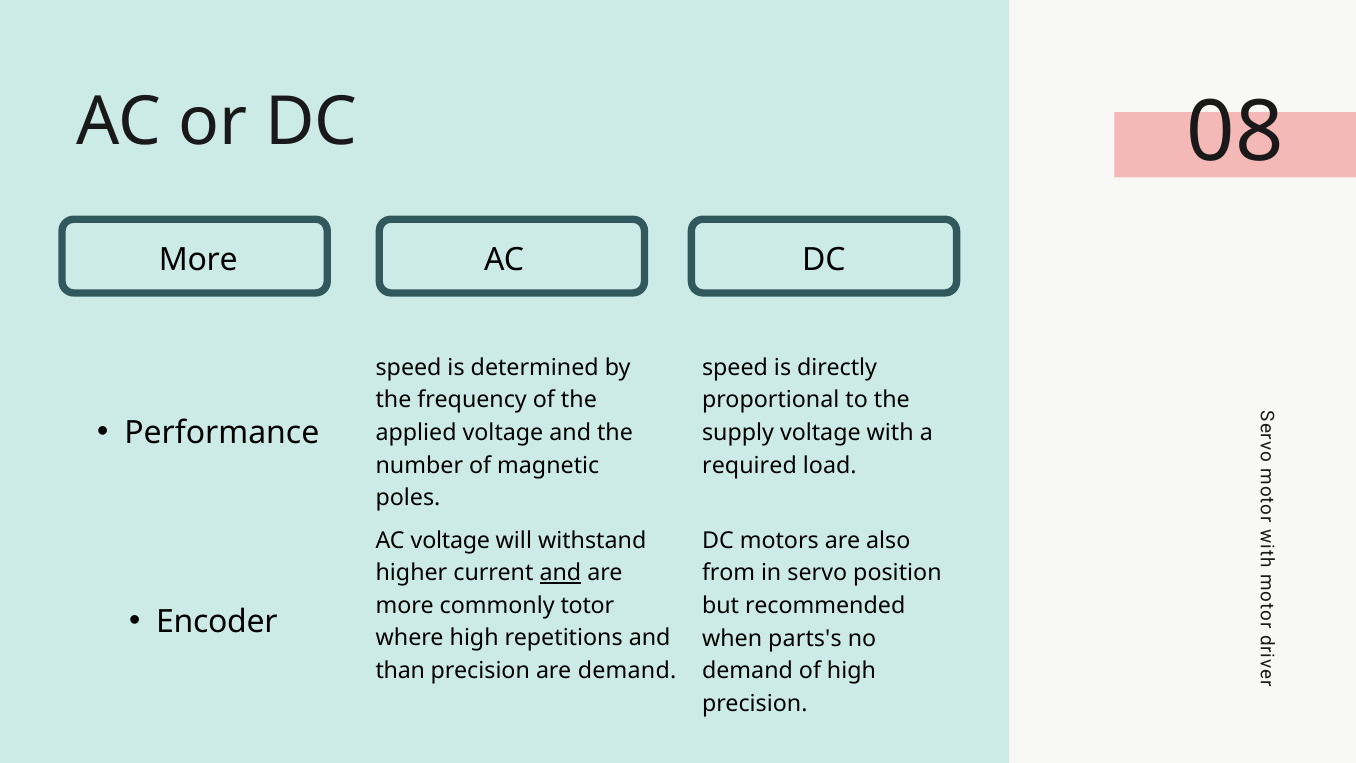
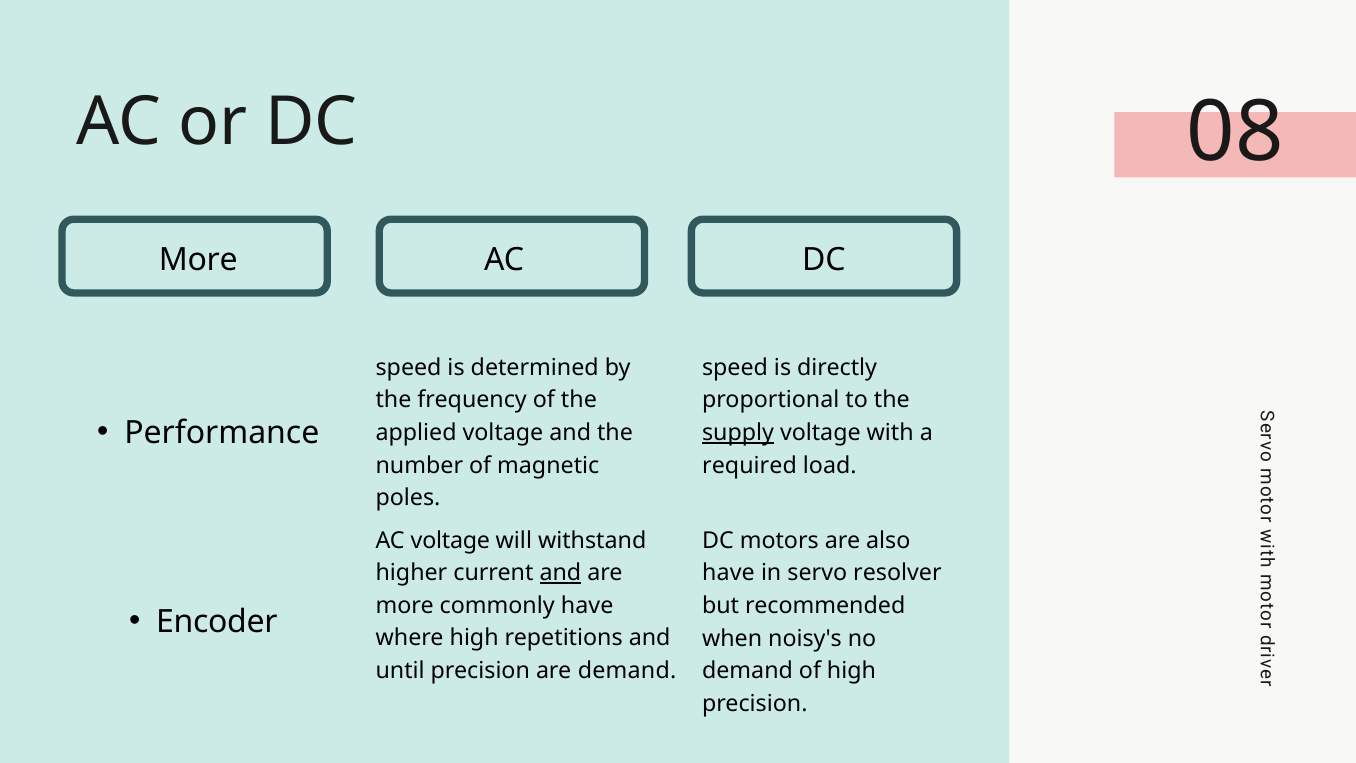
supply underline: none -> present
from at (729, 573): from -> have
position: position -> resolver
commonly totor: totor -> have
parts's: parts's -> noisy's
than: than -> until
